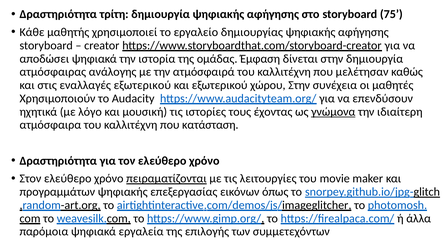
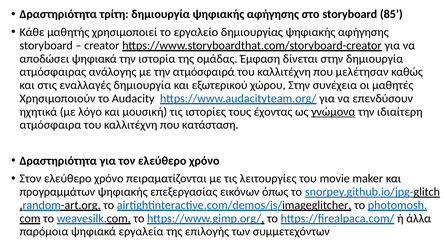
75: 75 -> 85
εναλλαγές εξωτερικού: εξωτερικού -> δημιουργία
πειραματίζονται underline: present -> none
